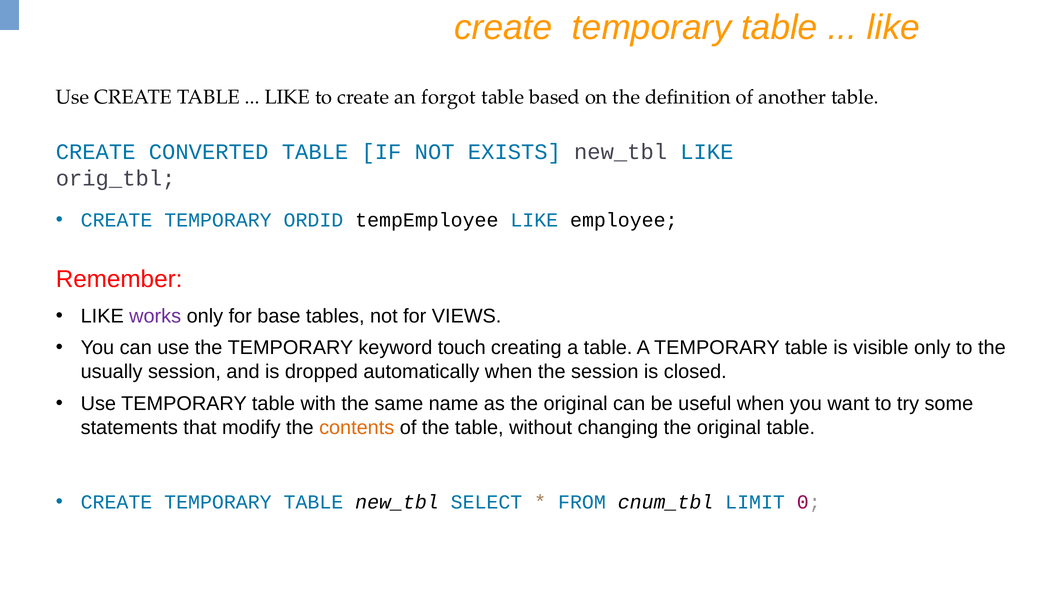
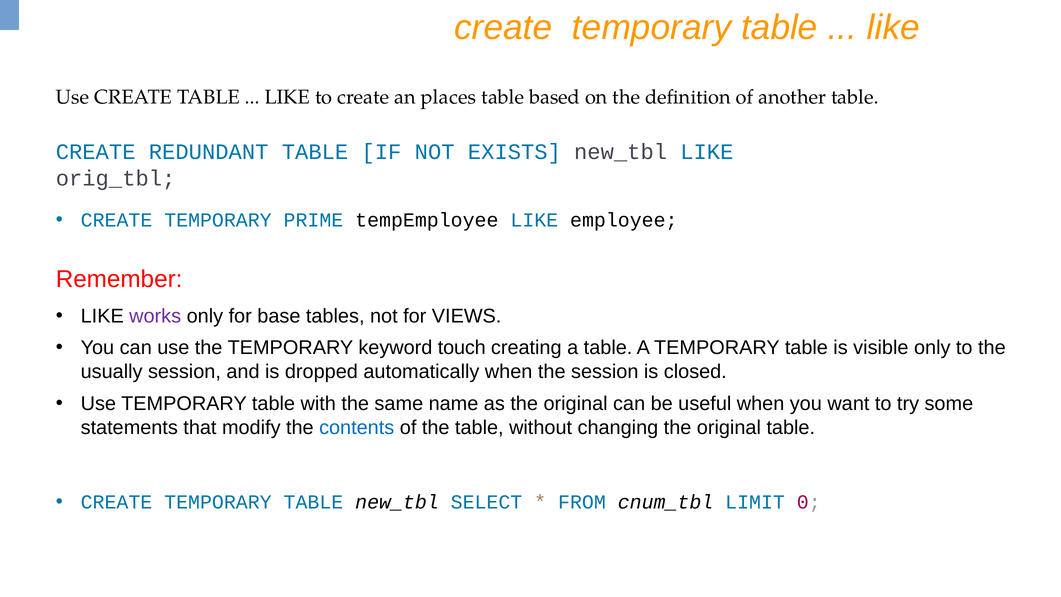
forgot: forgot -> places
CONVERTED: CONVERTED -> REDUNDANT
ORDID: ORDID -> PRIME
contents colour: orange -> blue
